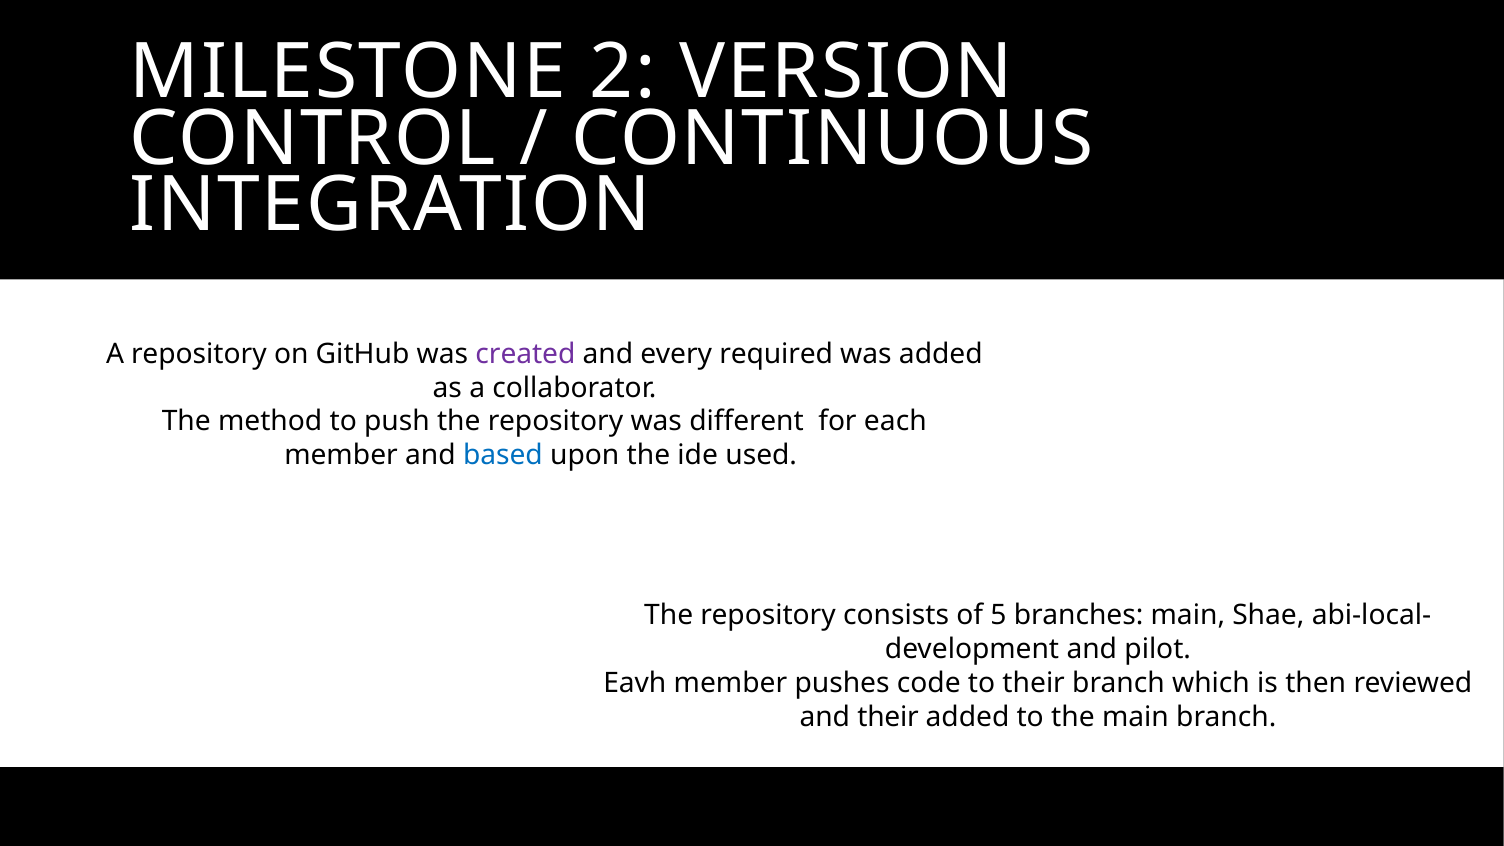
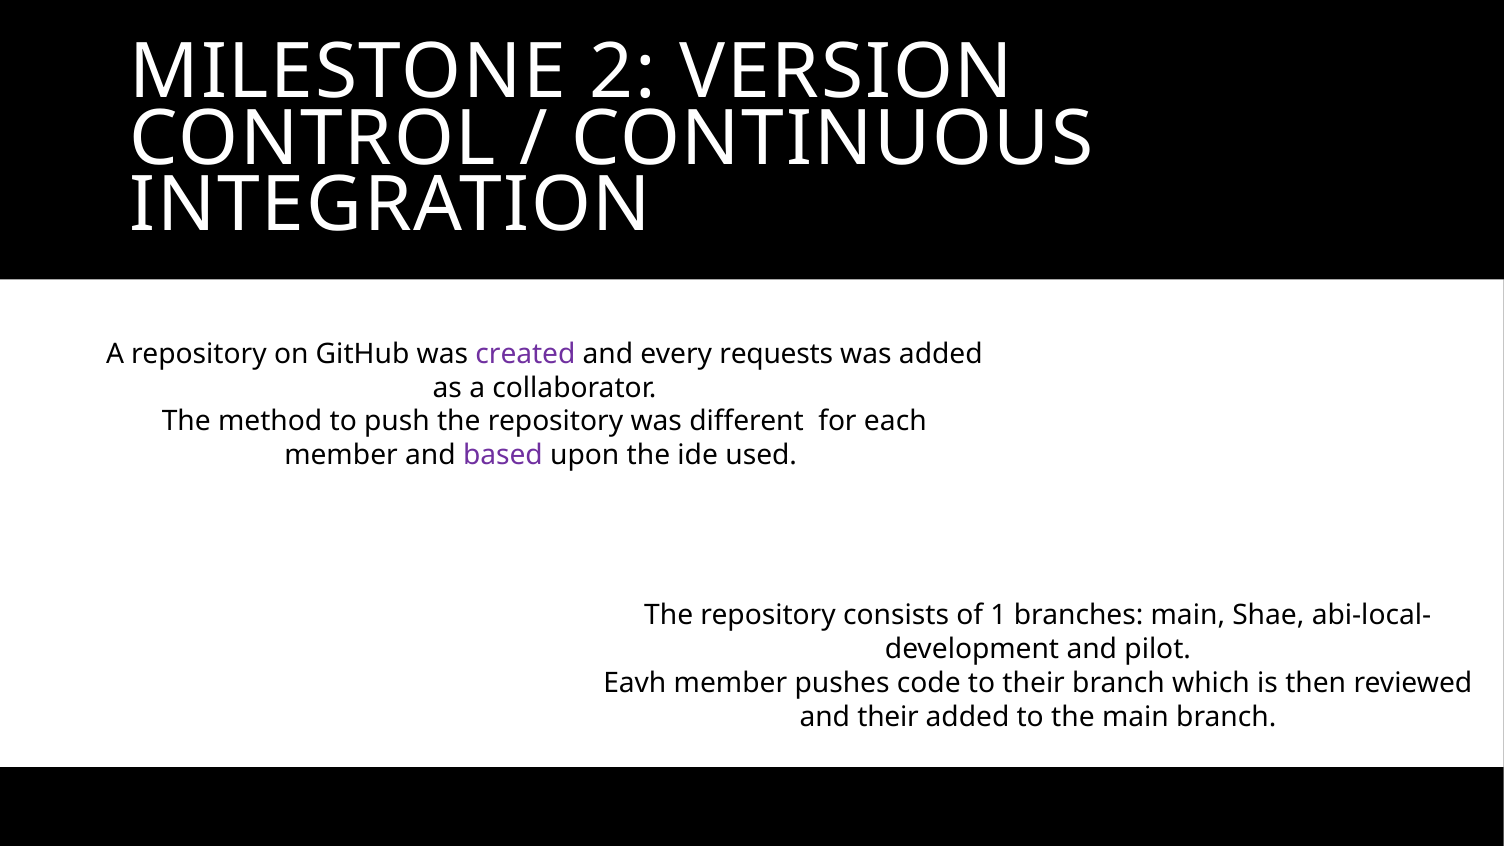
required: required -> requests
based colour: blue -> purple
5: 5 -> 1
